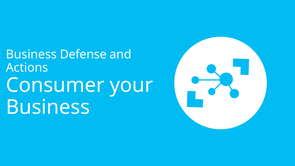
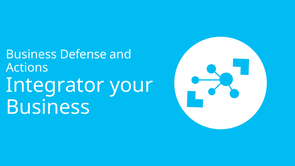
Consumer: Consumer -> Integrator
